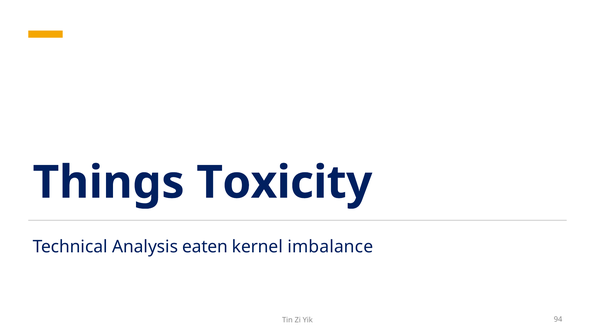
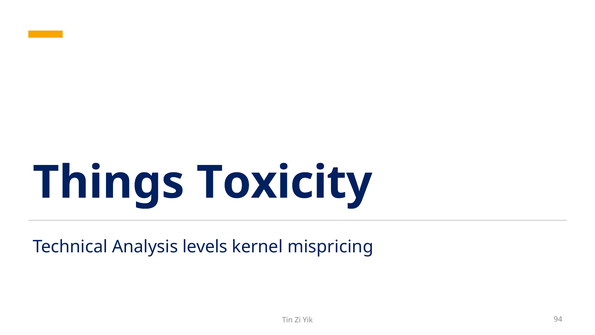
eaten: eaten -> levels
imbalance: imbalance -> mispricing
